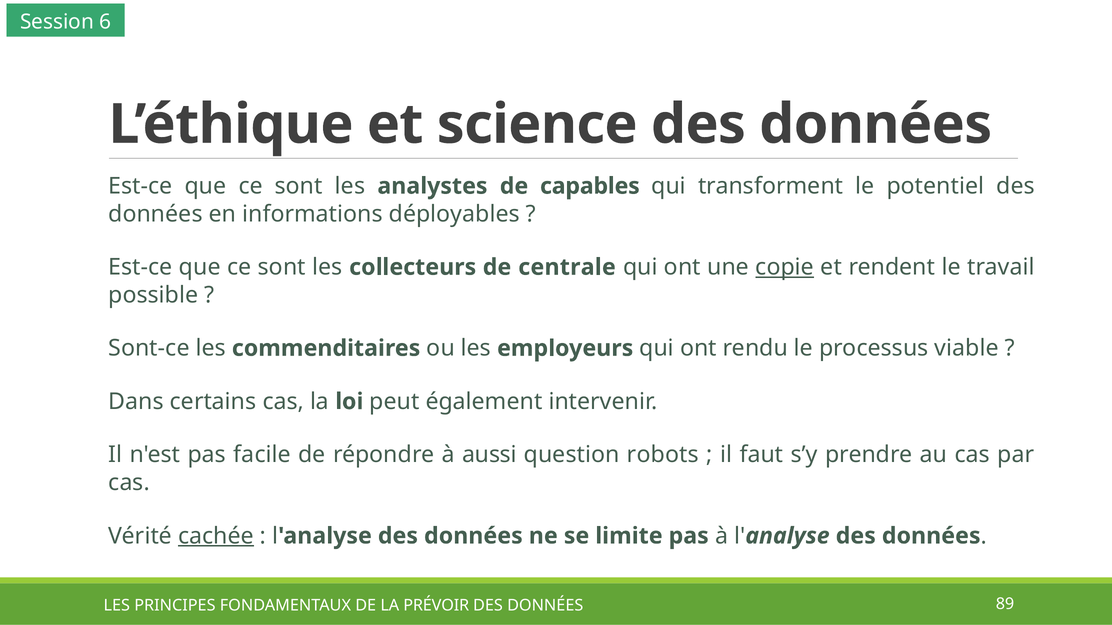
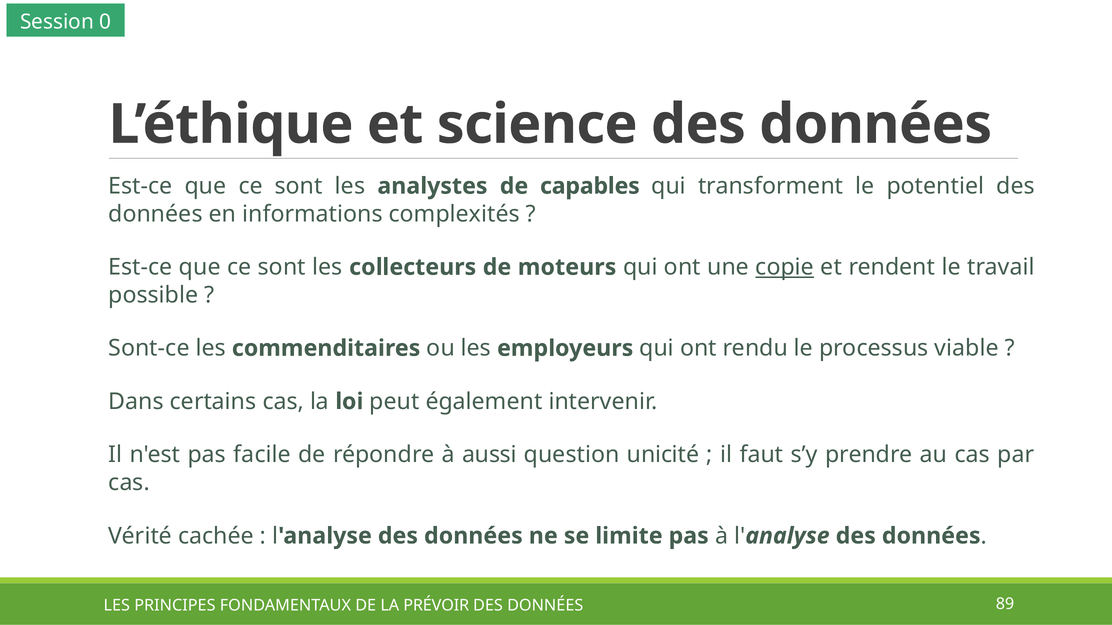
6: 6 -> 0
déployables: déployables -> complexités
centrale: centrale -> moteurs
robots: robots -> unicité
cachée underline: present -> none
